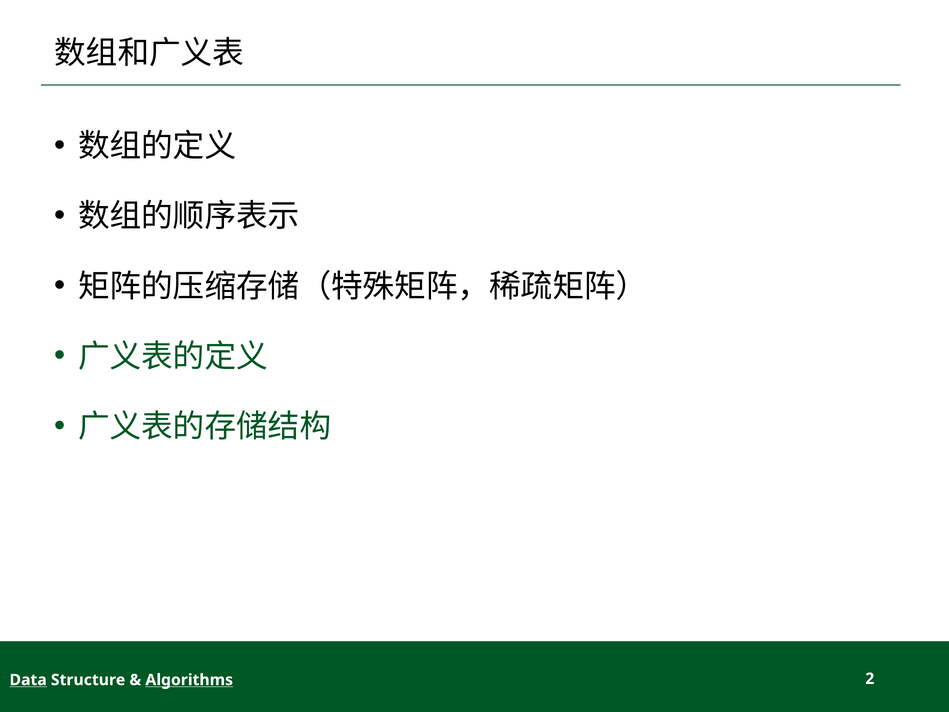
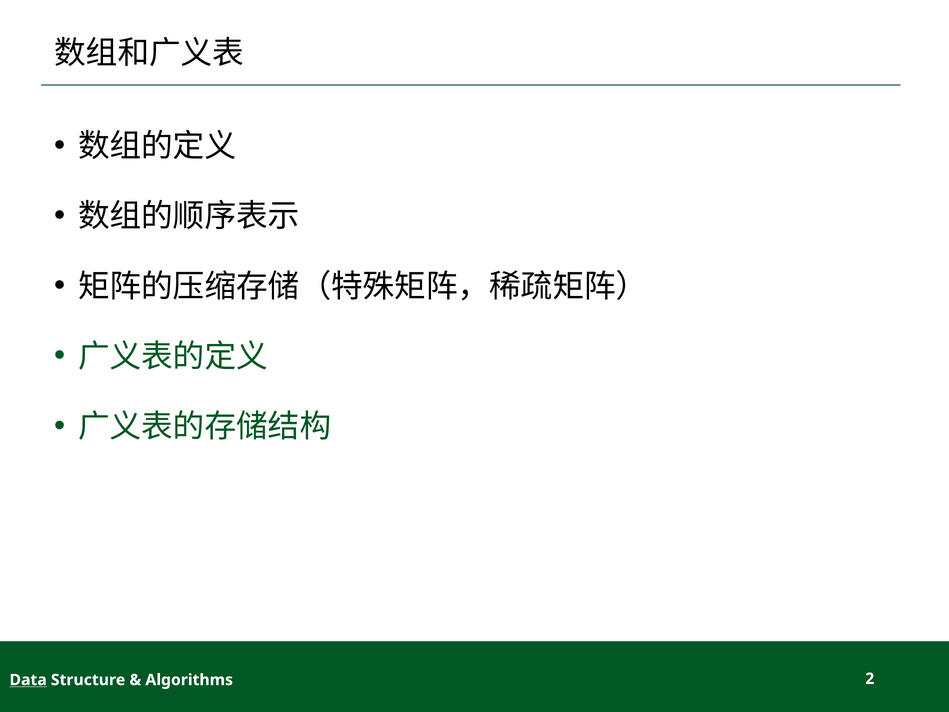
Algorithms underline: present -> none
